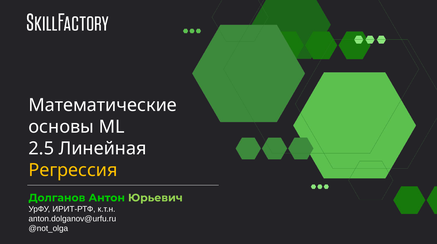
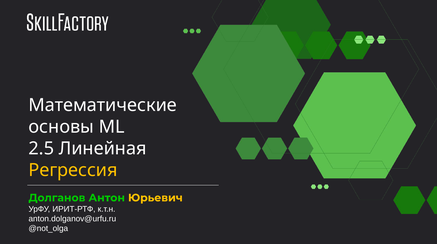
Юрьевич colour: light green -> yellow
